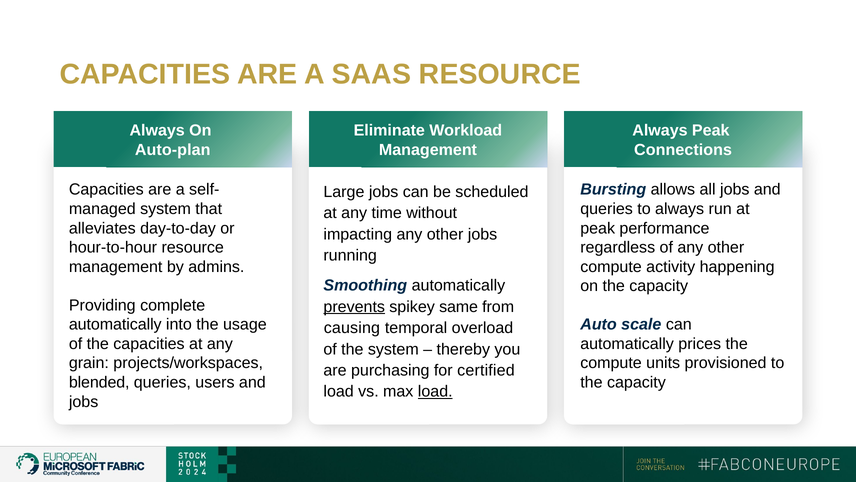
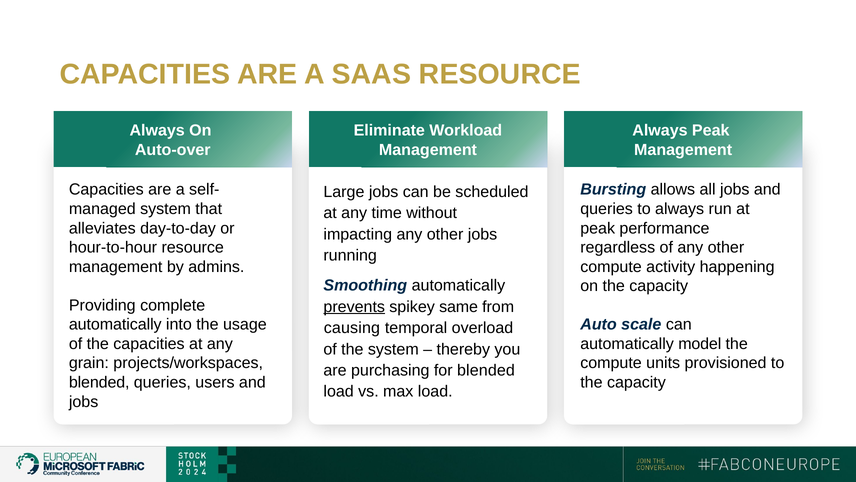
Auto-plan: Auto-plan -> Auto-over
Connections at (683, 150): Connections -> Management
prices: prices -> model
for certified: certified -> blended
load at (435, 391) underline: present -> none
